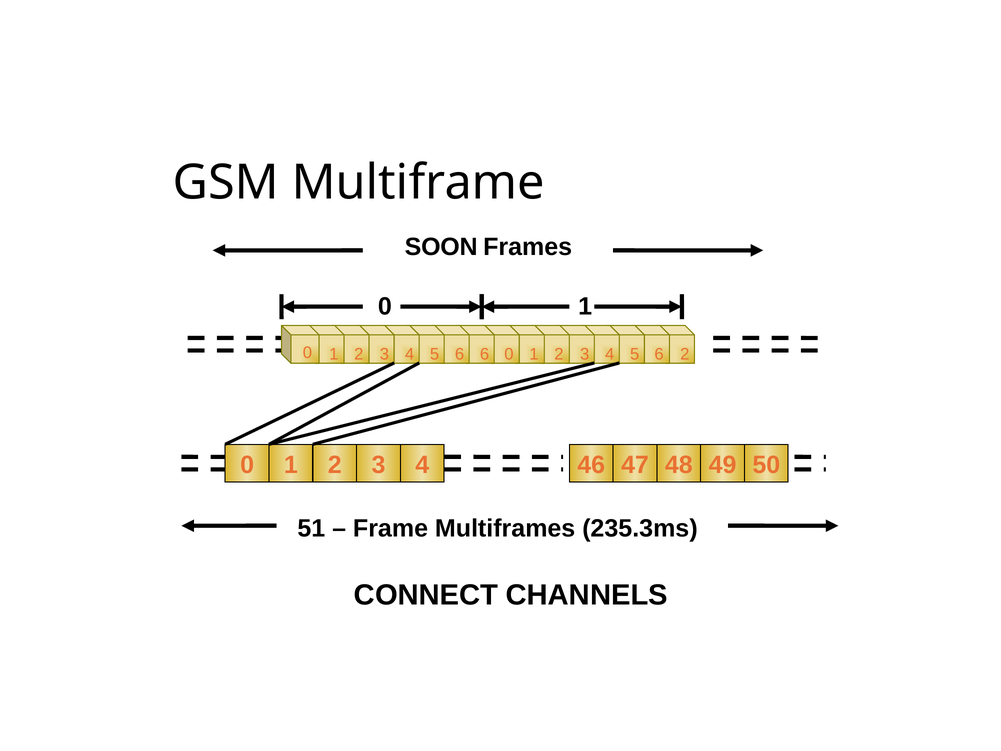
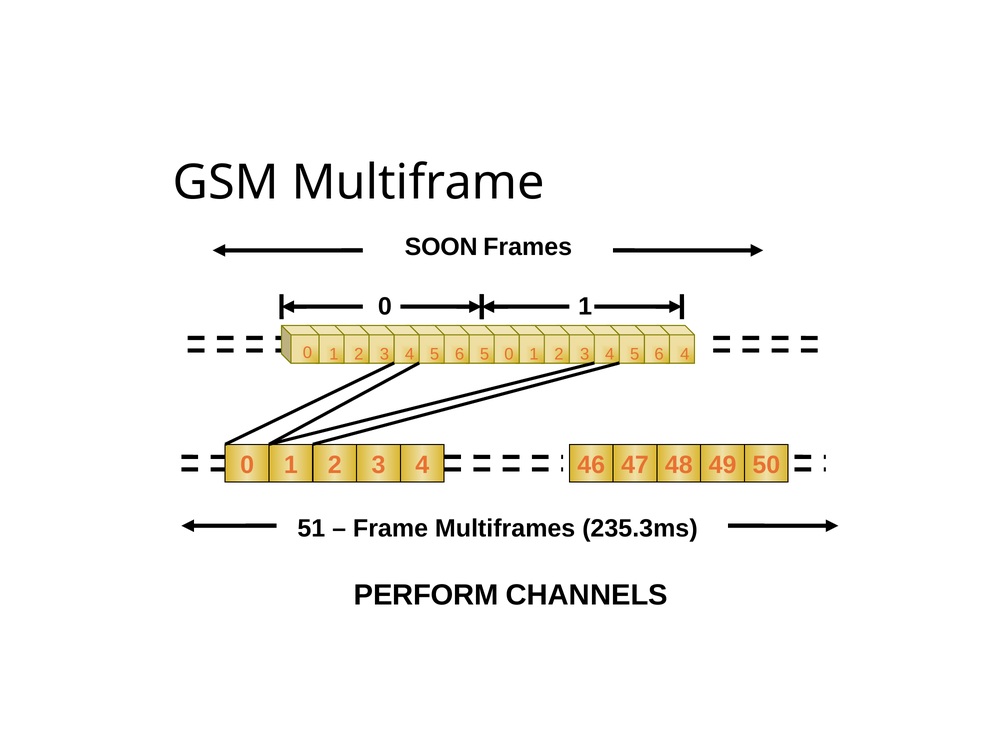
6 6: 6 -> 5
5 2: 2 -> 4
CONNECT: CONNECT -> PERFORM
